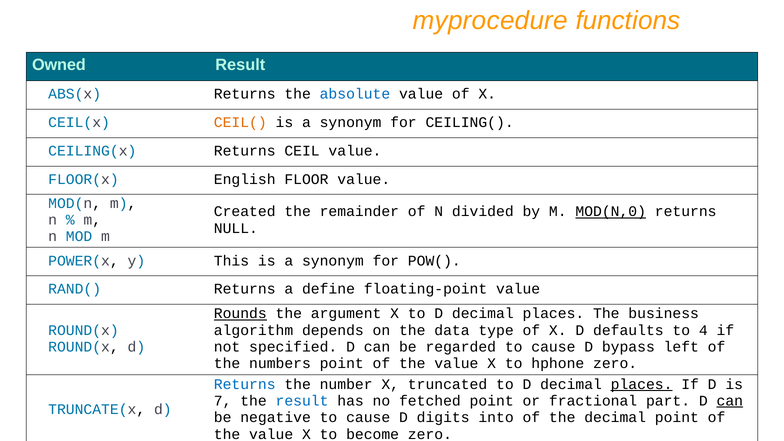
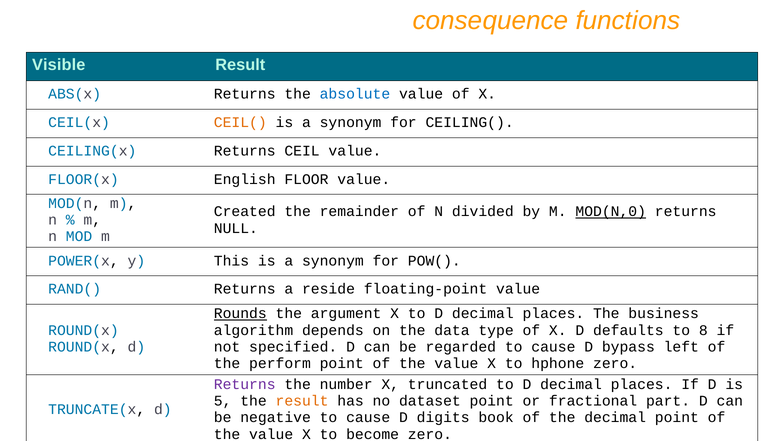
myprocedure: myprocedure -> consequence
Owned: Owned -> Visible
define: define -> reside
4: 4 -> 8
numbers: numbers -> perform
Returns at (245, 384) colour: blue -> purple
places at (642, 384) underline: present -> none
7: 7 -> 5
result at (302, 401) colour: blue -> orange
fetched: fetched -> dataset
can at (730, 401) underline: present -> none
into: into -> book
